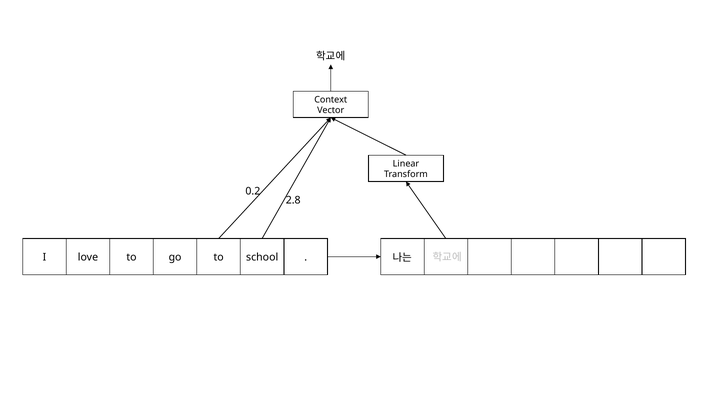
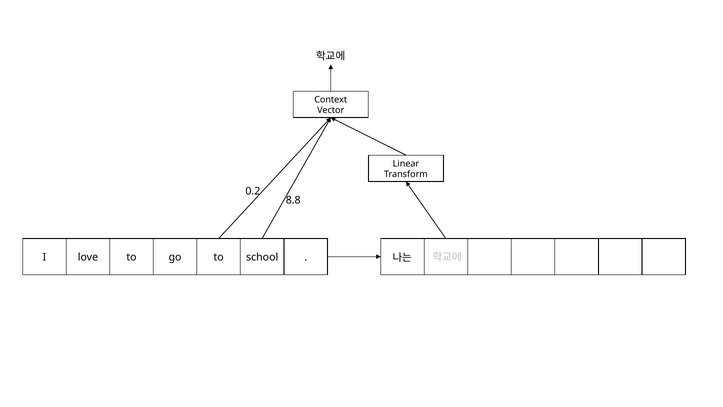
2.8: 2.8 -> 8.8
